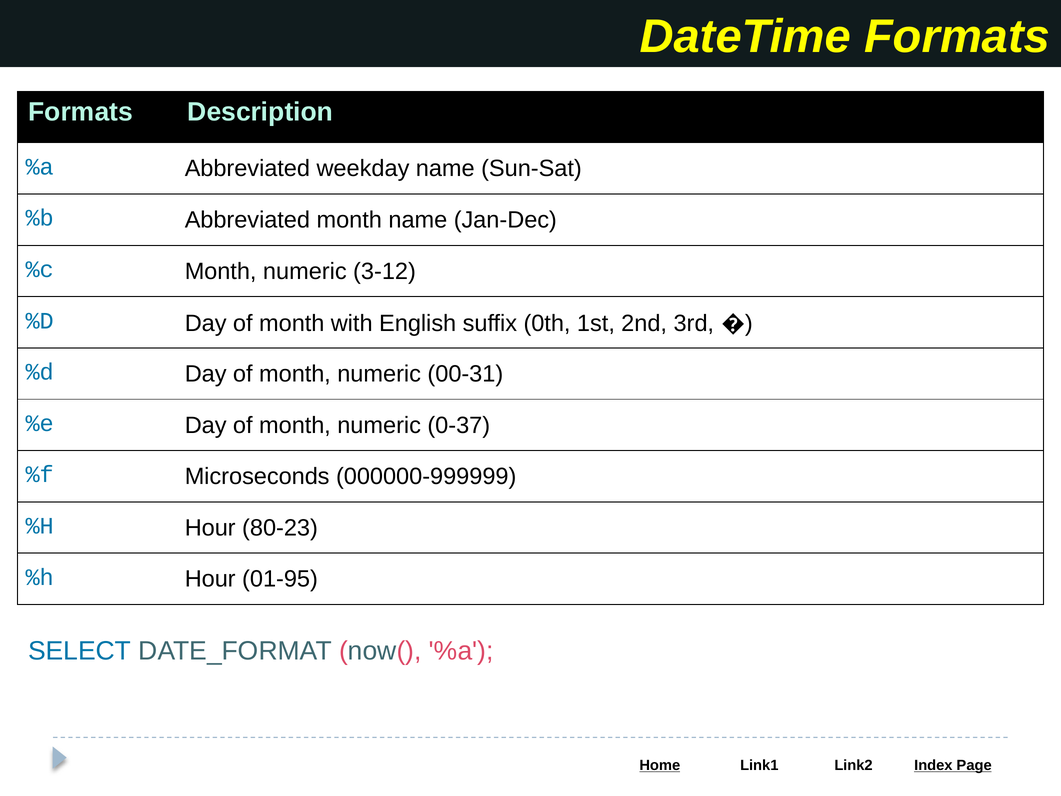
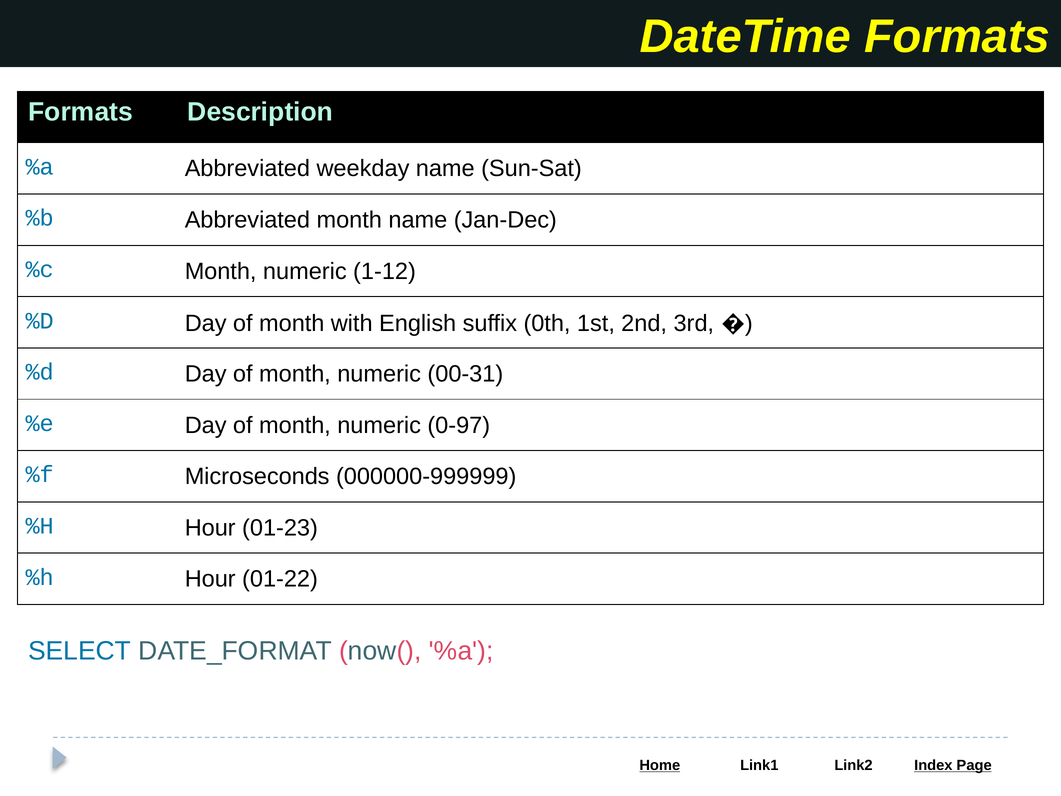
3-12: 3-12 -> 1-12
0-37: 0-37 -> 0-97
80-23: 80-23 -> 01-23
01-95: 01-95 -> 01-22
